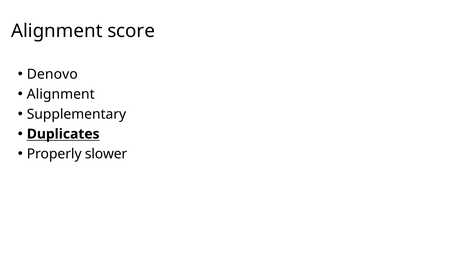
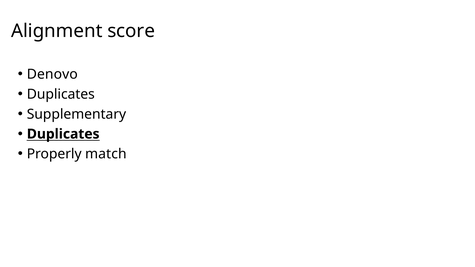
Alignment at (61, 94): Alignment -> Duplicates
slower: slower -> match
